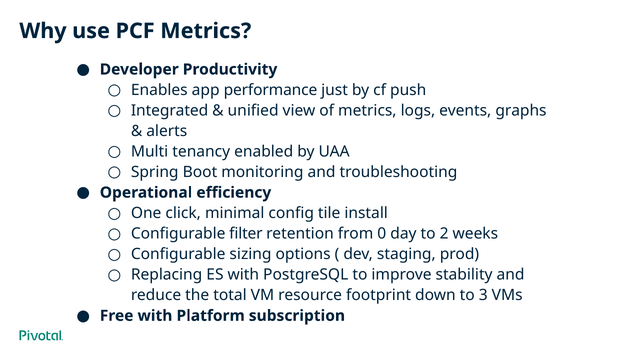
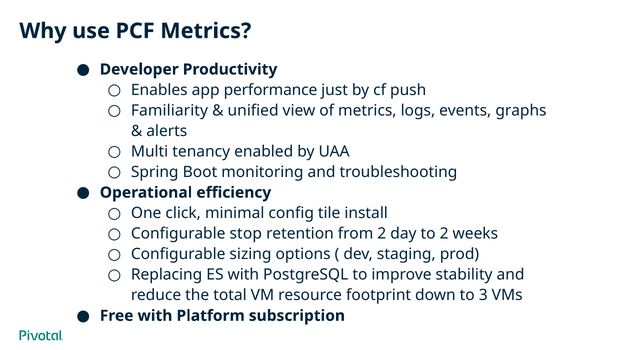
Integrated: Integrated -> Familiarity
filter: filter -> stop
from 0: 0 -> 2
